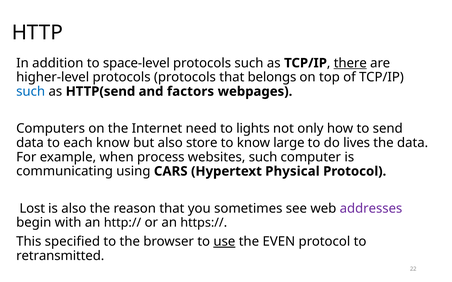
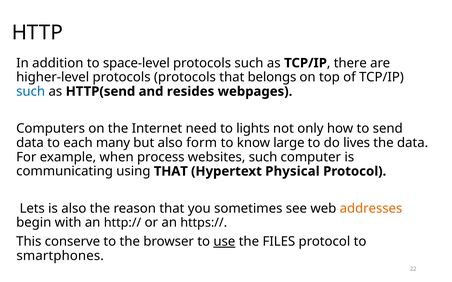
there underline: present -> none
factors: factors -> resides
each know: know -> many
store: store -> form
using CARS: CARS -> THAT
Lost: Lost -> Lets
addresses colour: purple -> orange
specified: specified -> conserve
EVEN: EVEN -> FILES
retransmitted: retransmitted -> smartphones
